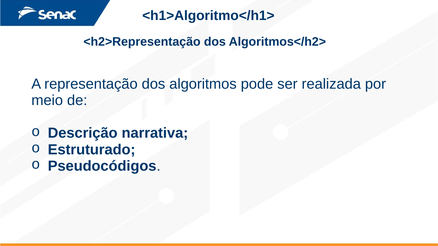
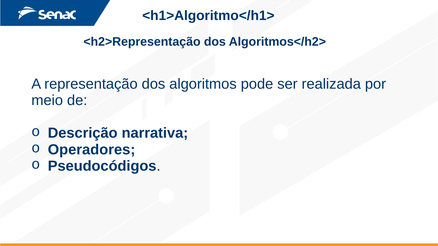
Estruturado: Estruturado -> Operadores
